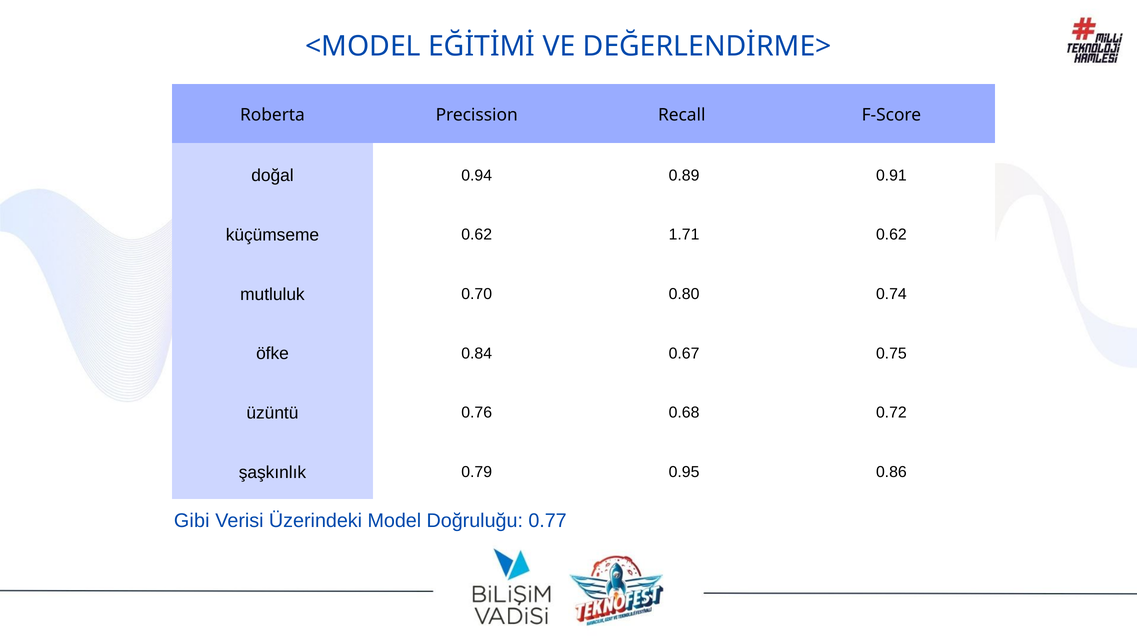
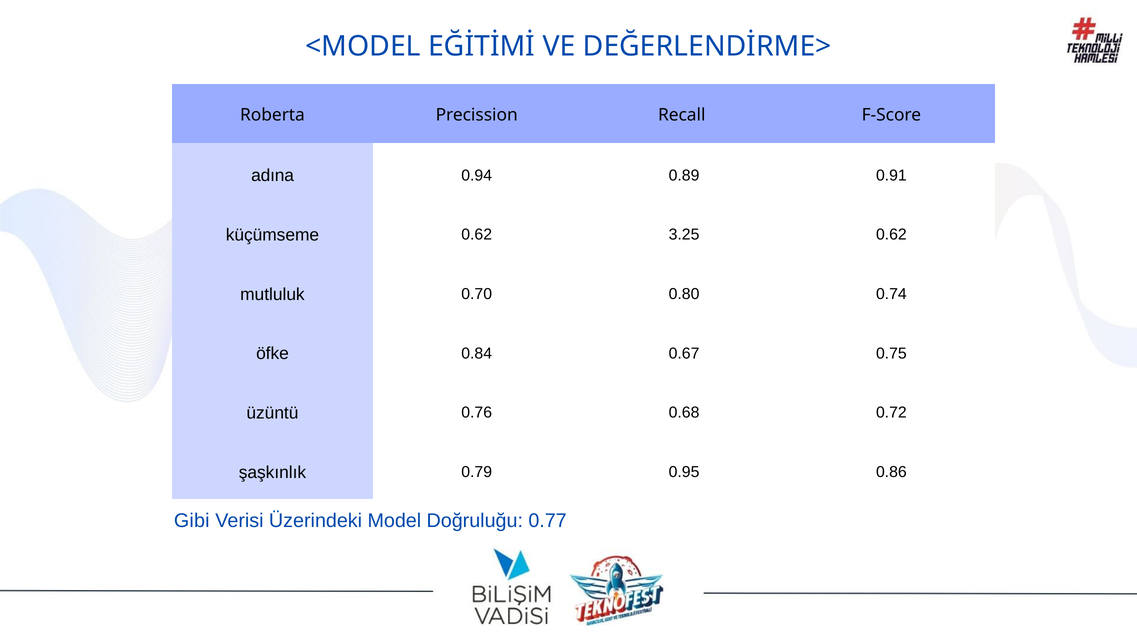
doğal: doğal -> adına
1.71: 1.71 -> 3.25
